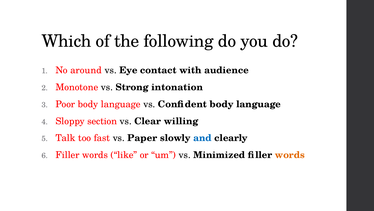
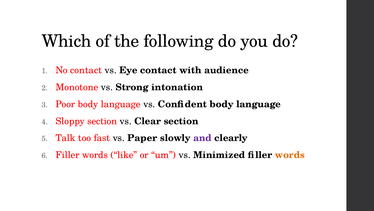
No around: around -> contact
Clear willing: willing -> section
and colour: blue -> purple
